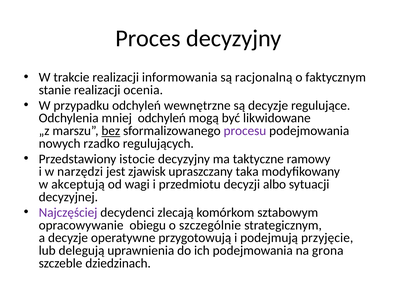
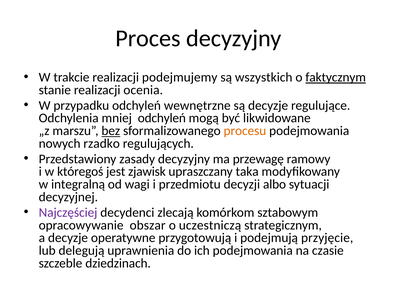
informowania: informowania -> podejmujemy
racjonalną: racjonalną -> wszystkich
faktycznym underline: none -> present
procesu colour: purple -> orange
istocie: istocie -> zasady
taktyczne: taktyczne -> przewagę
narzędzi: narzędzi -> któregoś
akceptują: akceptują -> integralną
obiegu: obiegu -> obszar
szczególnie: szczególnie -> uczestniczą
grona: grona -> czasie
